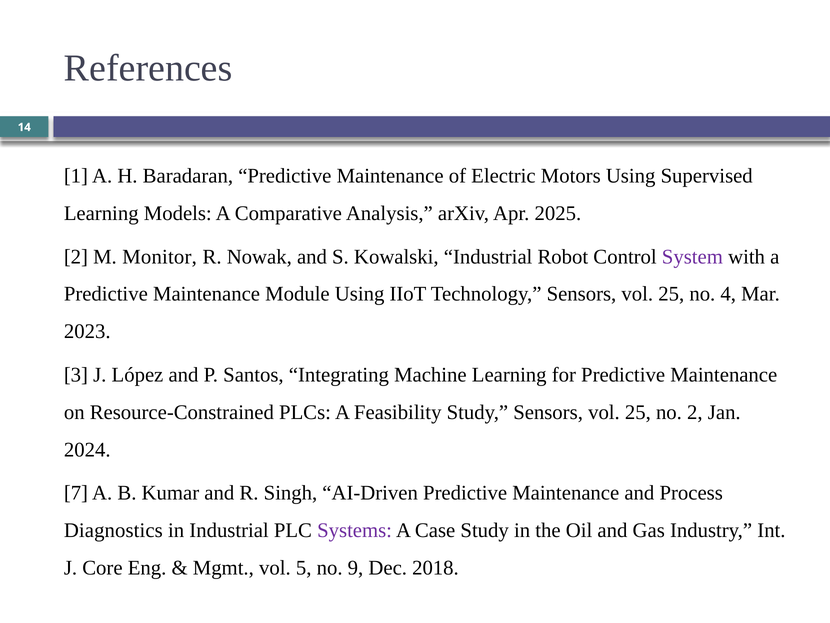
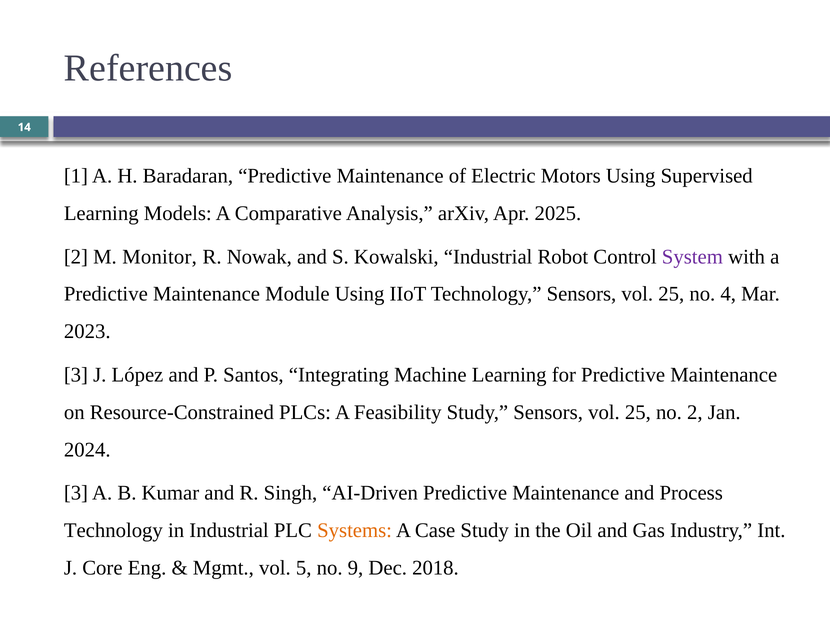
7 at (76, 493): 7 -> 3
Diagnostics at (113, 530): Diagnostics -> Technology
Systems colour: purple -> orange
